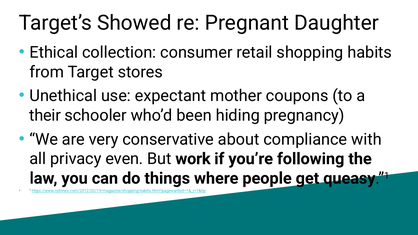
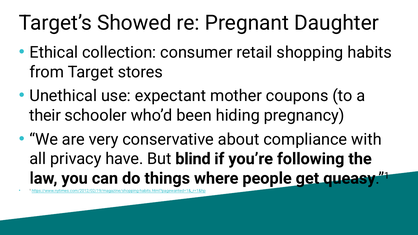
even: even -> have
work: work -> blind
